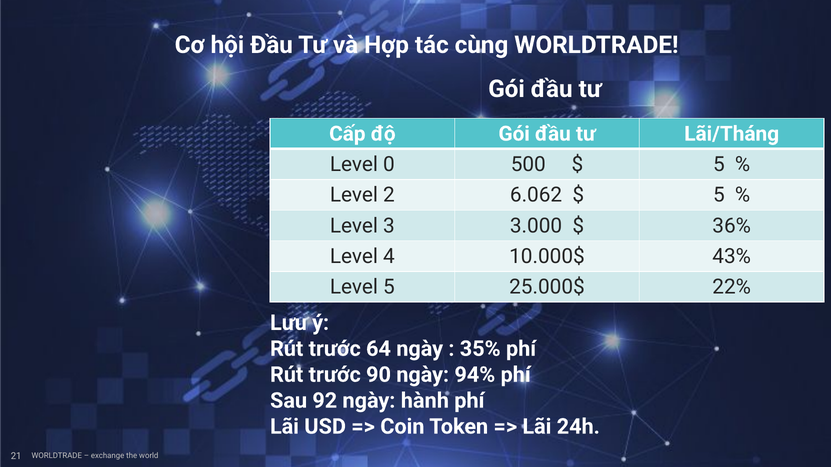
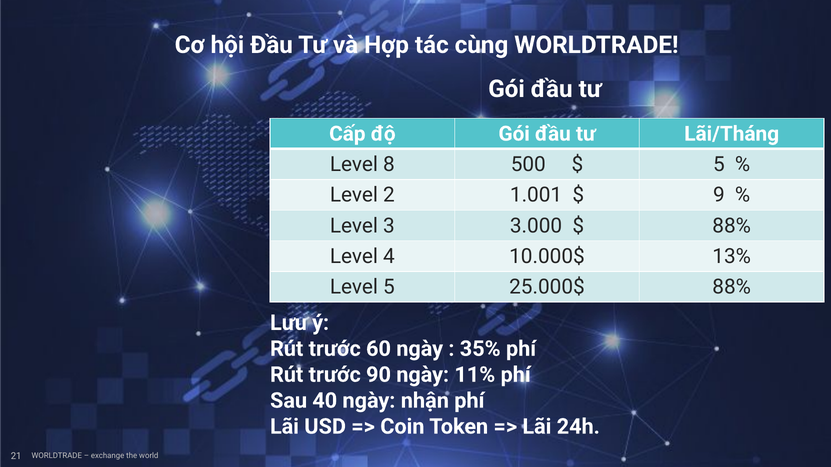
0: 0 -> 8
6.062: 6.062 -> 1.001
5 at (719, 195): 5 -> 9
36% at (732, 226): 36% -> 88%
43%: 43% -> 13%
25.000$ 22%: 22% -> 88%
64: 64 -> 60
94%: 94% -> 11%
92: 92 -> 40
hành: hành -> nhận
